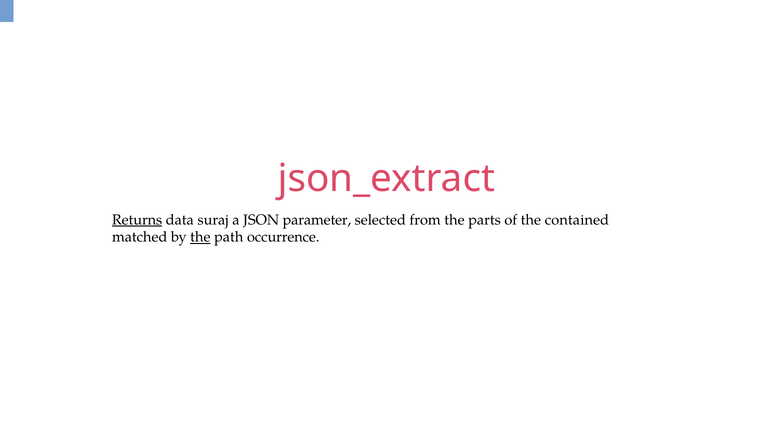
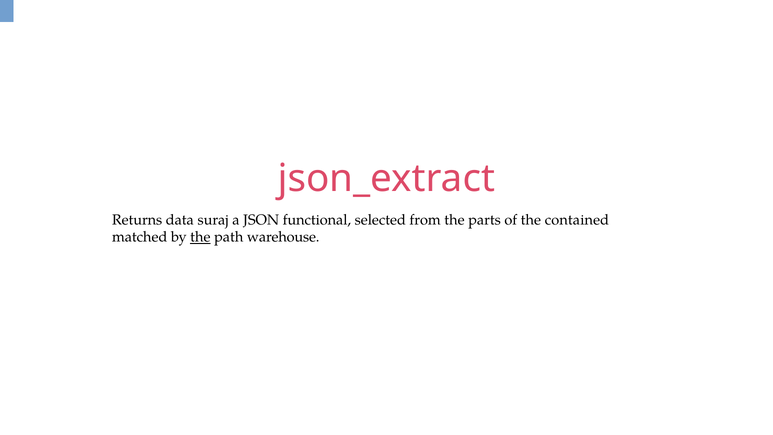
Returns underline: present -> none
parameter: parameter -> functional
occurrence: occurrence -> warehouse
